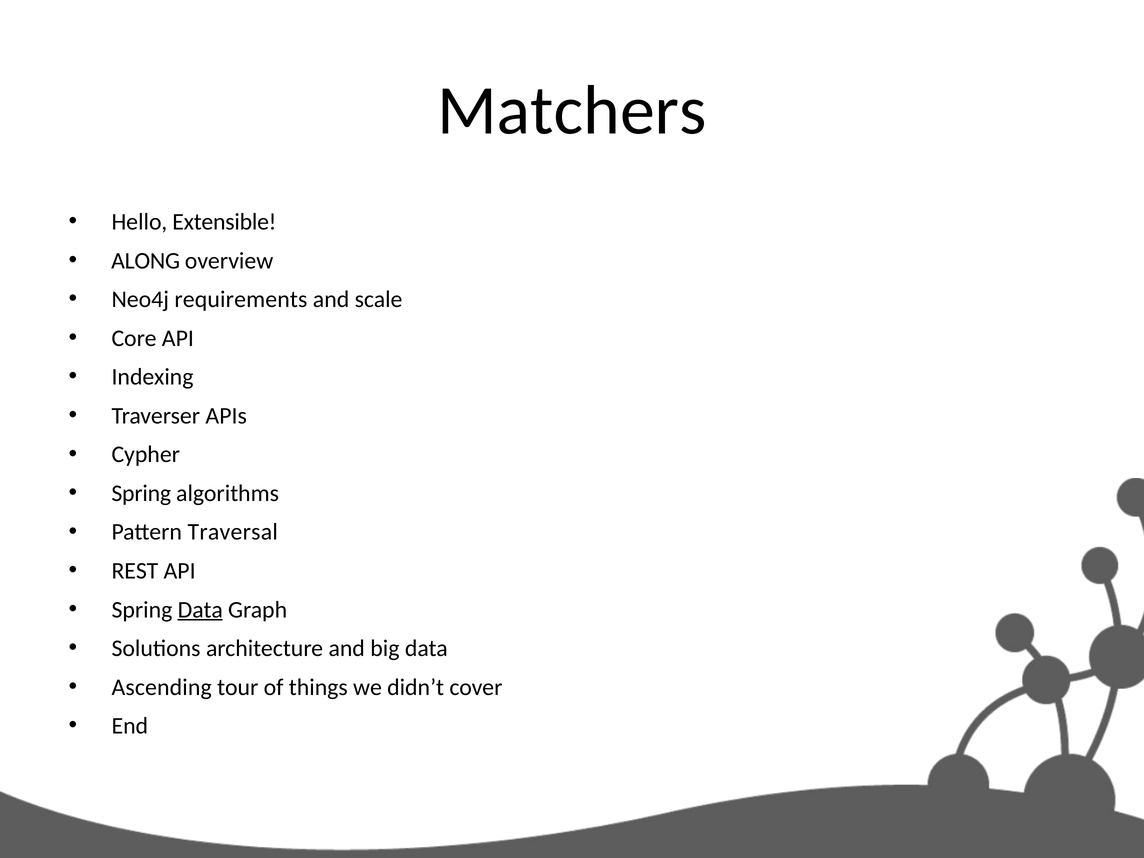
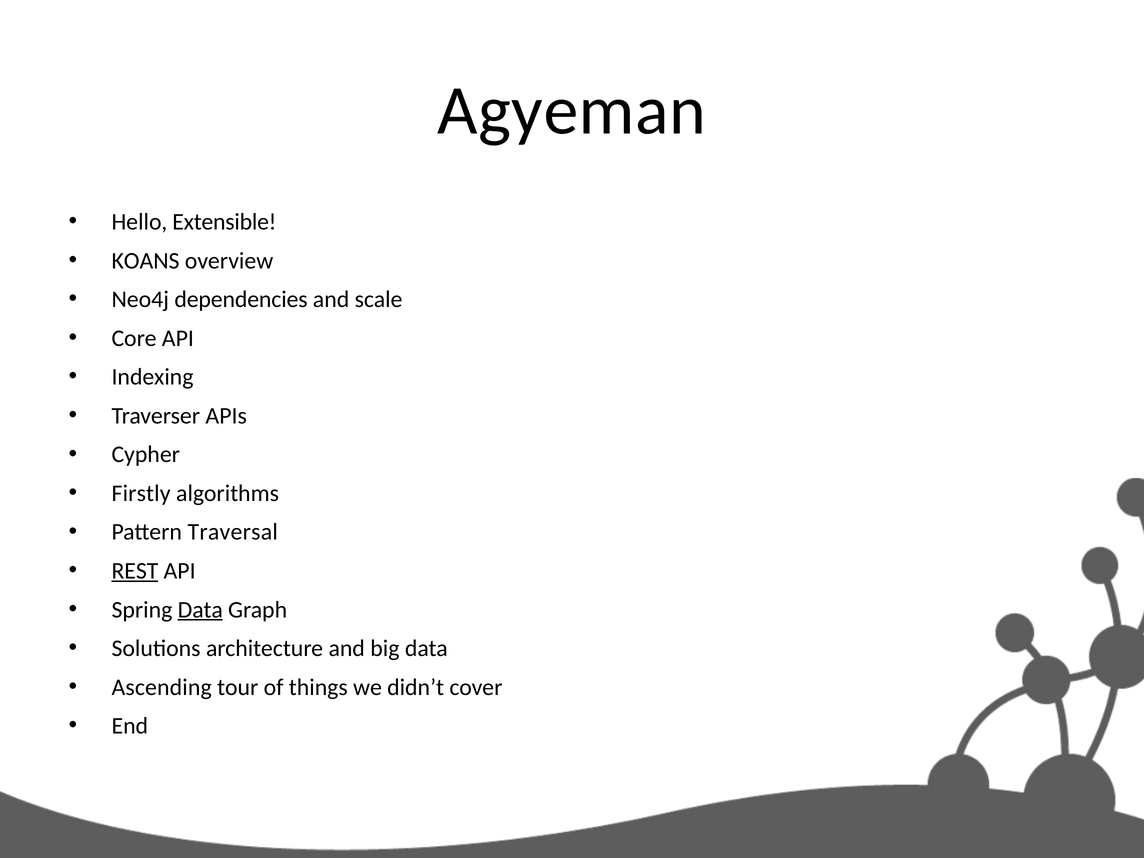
Matchers: Matchers -> Agyeman
ALONG: ALONG -> KOANS
requirements: requirements -> dependencies
Spring at (141, 493): Spring -> Firstly
REST underline: none -> present
